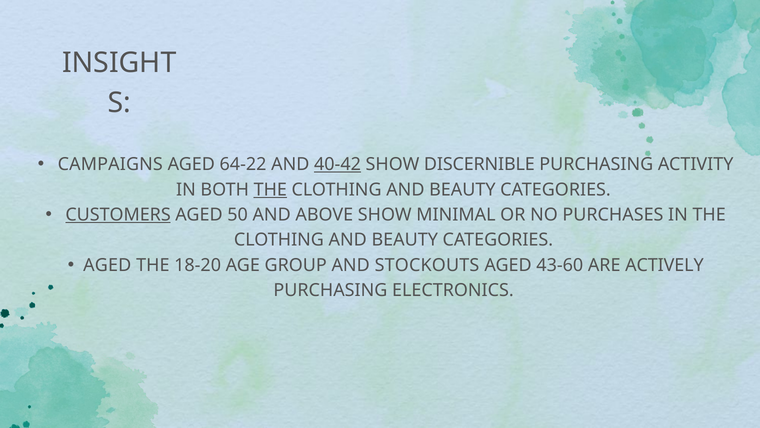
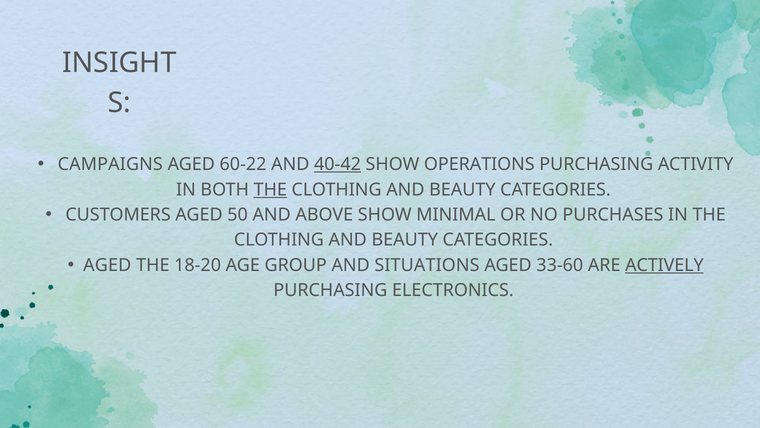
64-22: 64-22 -> 60-22
DISCERNIBLE: DISCERNIBLE -> OPERATIONS
CUSTOMERS underline: present -> none
STOCKOUTS: STOCKOUTS -> SITUATIONS
43-60: 43-60 -> 33-60
ACTIVELY underline: none -> present
